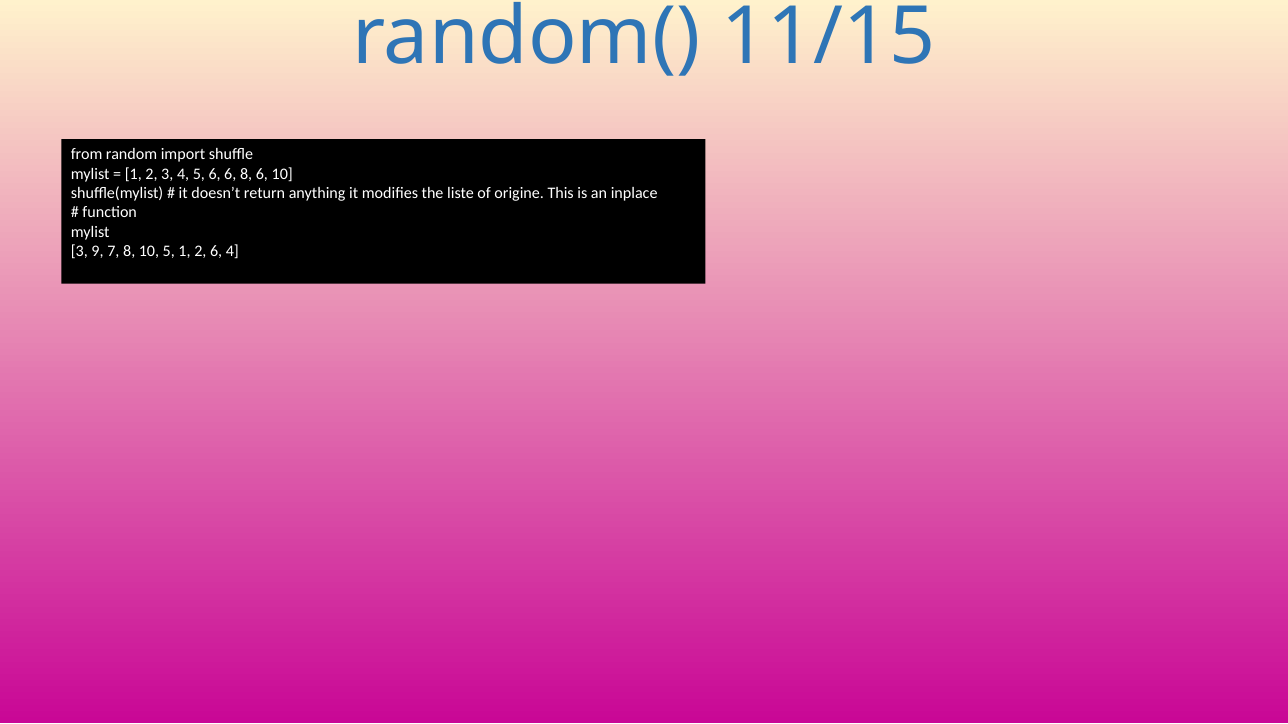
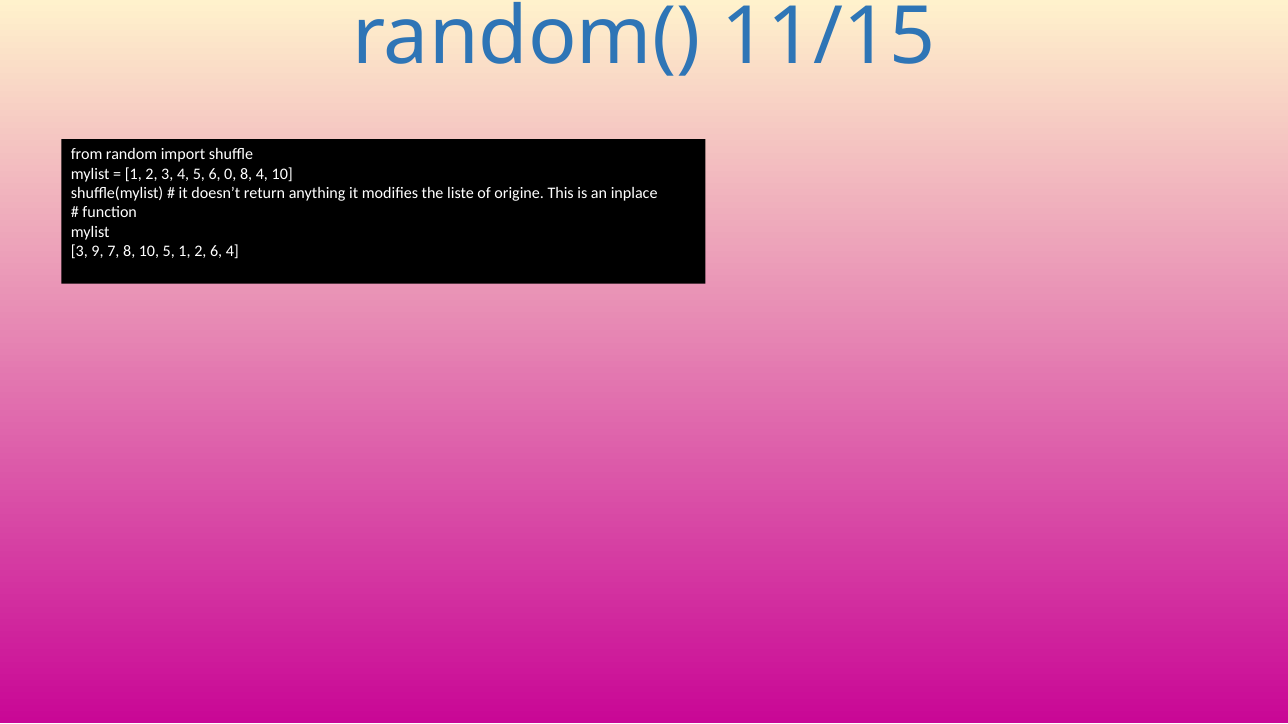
6 6: 6 -> 0
8 6: 6 -> 4
